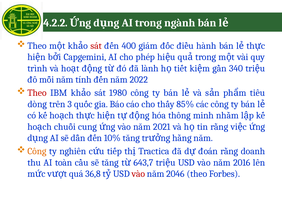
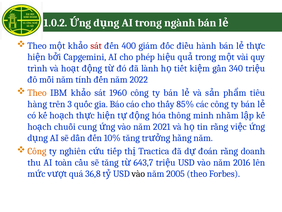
4.2.2: 4.2.2 -> 1.0.2
Theo at (37, 93) colour: red -> orange
1980: 1980 -> 1960
dòng: dòng -> hàng
vào at (138, 173) colour: red -> black
2046: 2046 -> 2005
